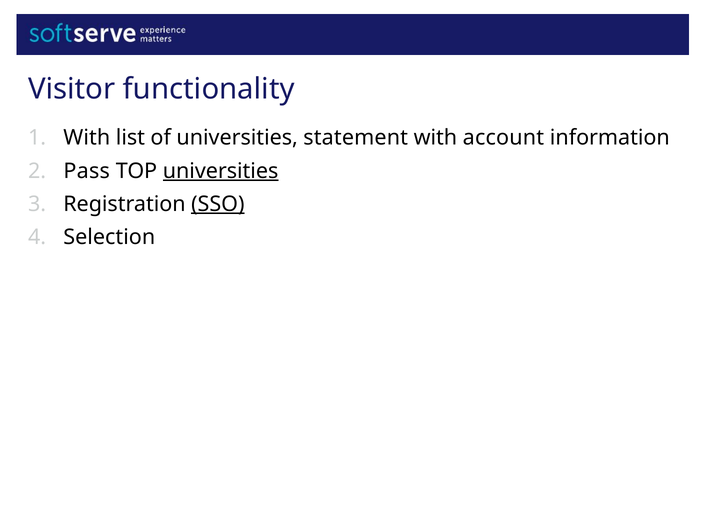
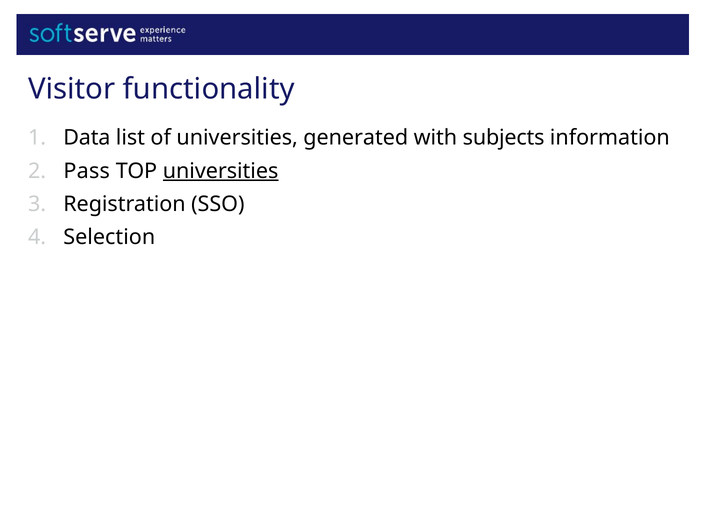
With at (87, 138): With -> Data
statement: statement -> generated
account: account -> subjects
SSO underline: present -> none
